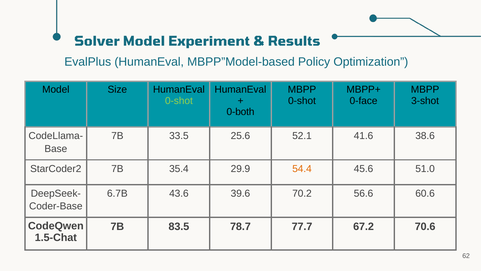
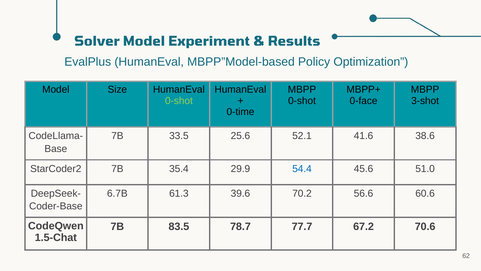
0-both: 0-both -> 0-time
54.4 colour: orange -> blue
43.6: 43.6 -> 61.3
